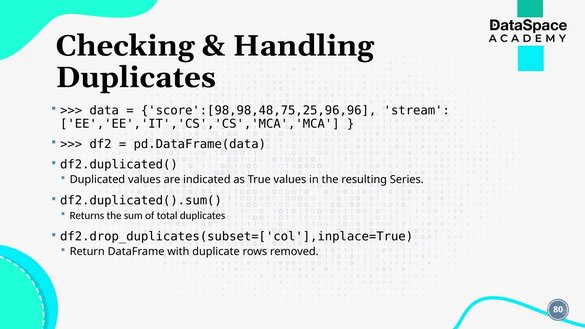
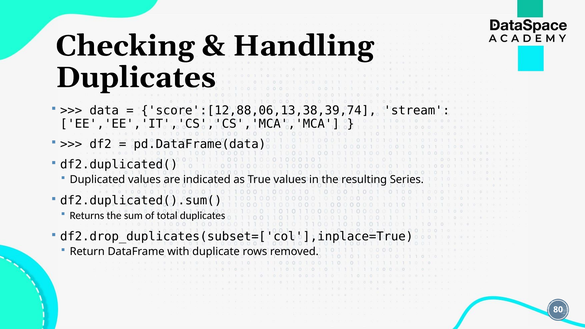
score':[98,98,48,75,25,96,96: score':[98,98,48,75,25,96,96 -> score':[12,88,06,13,38,39,74
